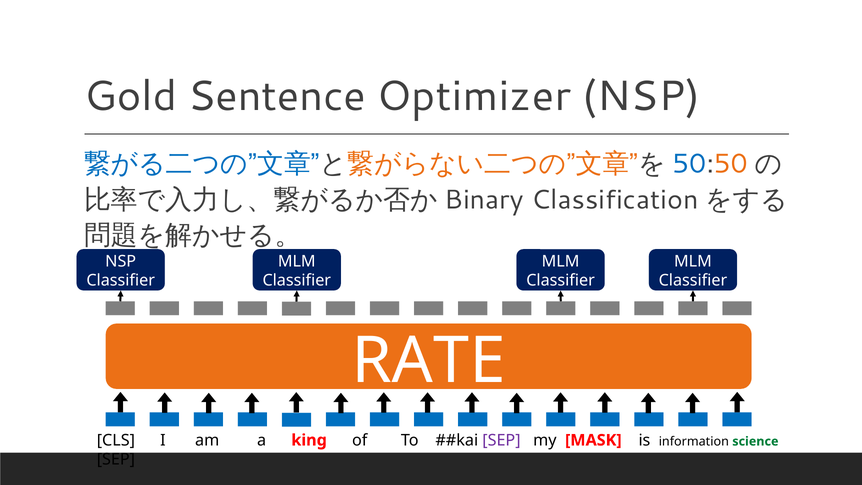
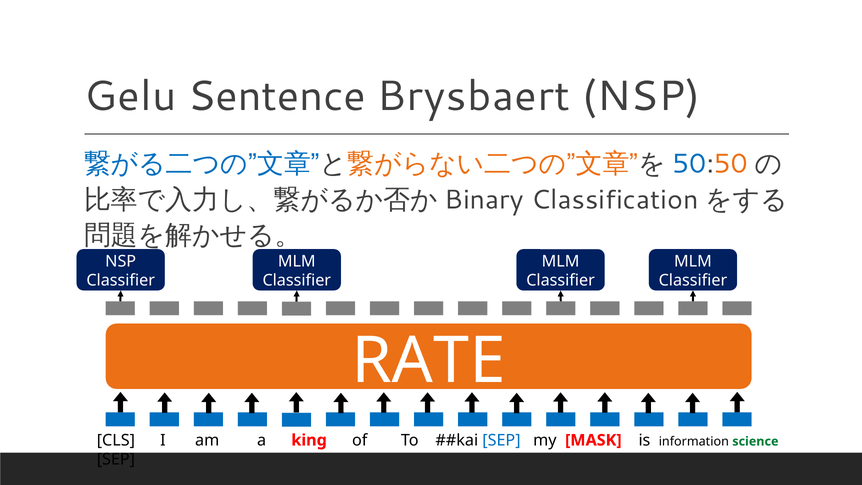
Gold: Gold -> Gelu
Optimizer: Optimizer -> Brysbaert
SEP at (501, 440) colour: purple -> blue
